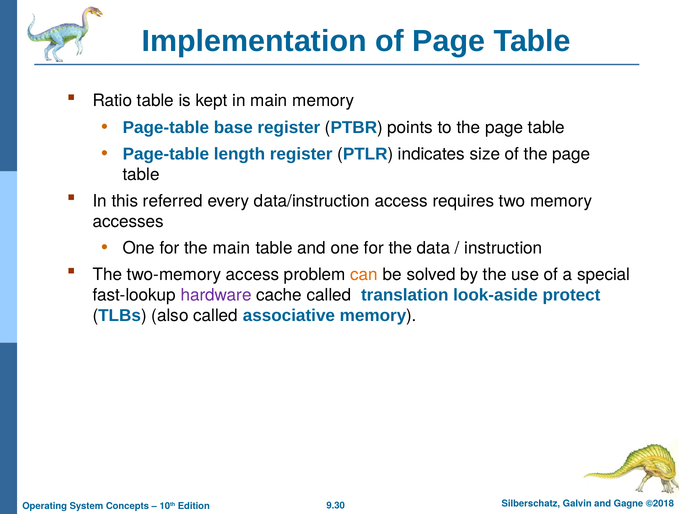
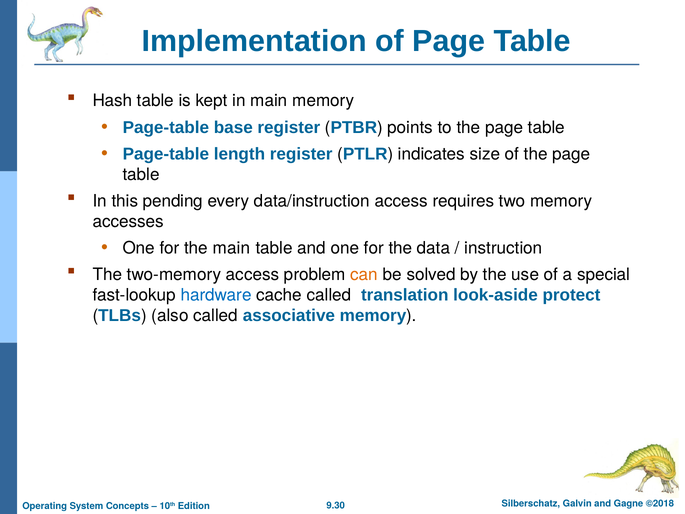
Ratio: Ratio -> Hash
referred: referred -> pending
hardware colour: purple -> blue
